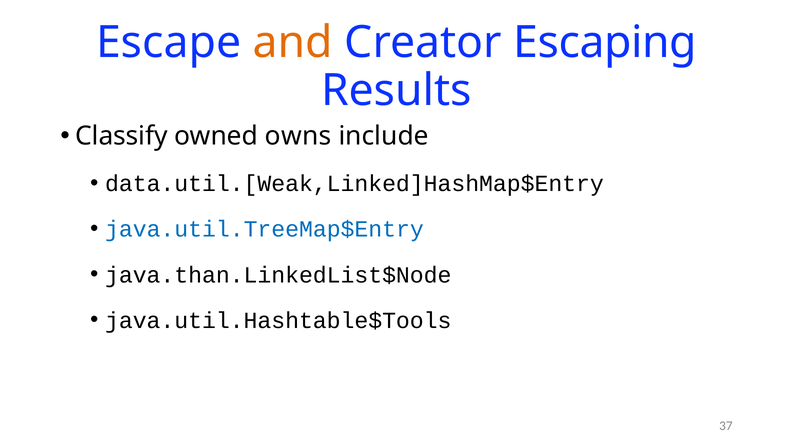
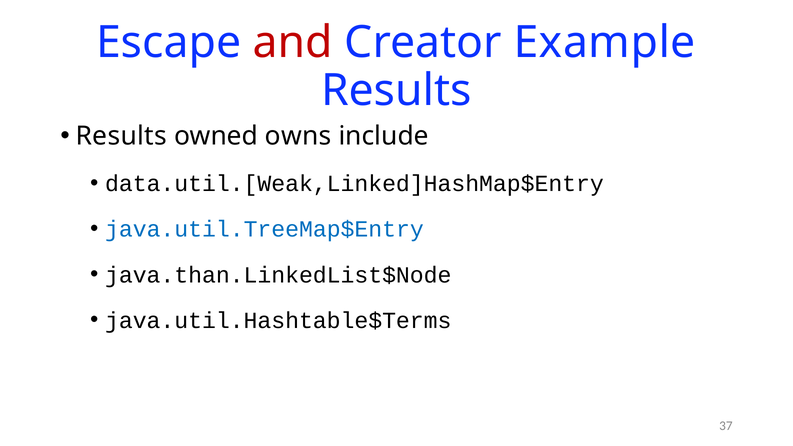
and colour: orange -> red
Escaping: Escaping -> Example
Classify at (121, 136): Classify -> Results
java.util.Hashtable$Tools: java.util.Hashtable$Tools -> java.util.Hashtable$Terms
